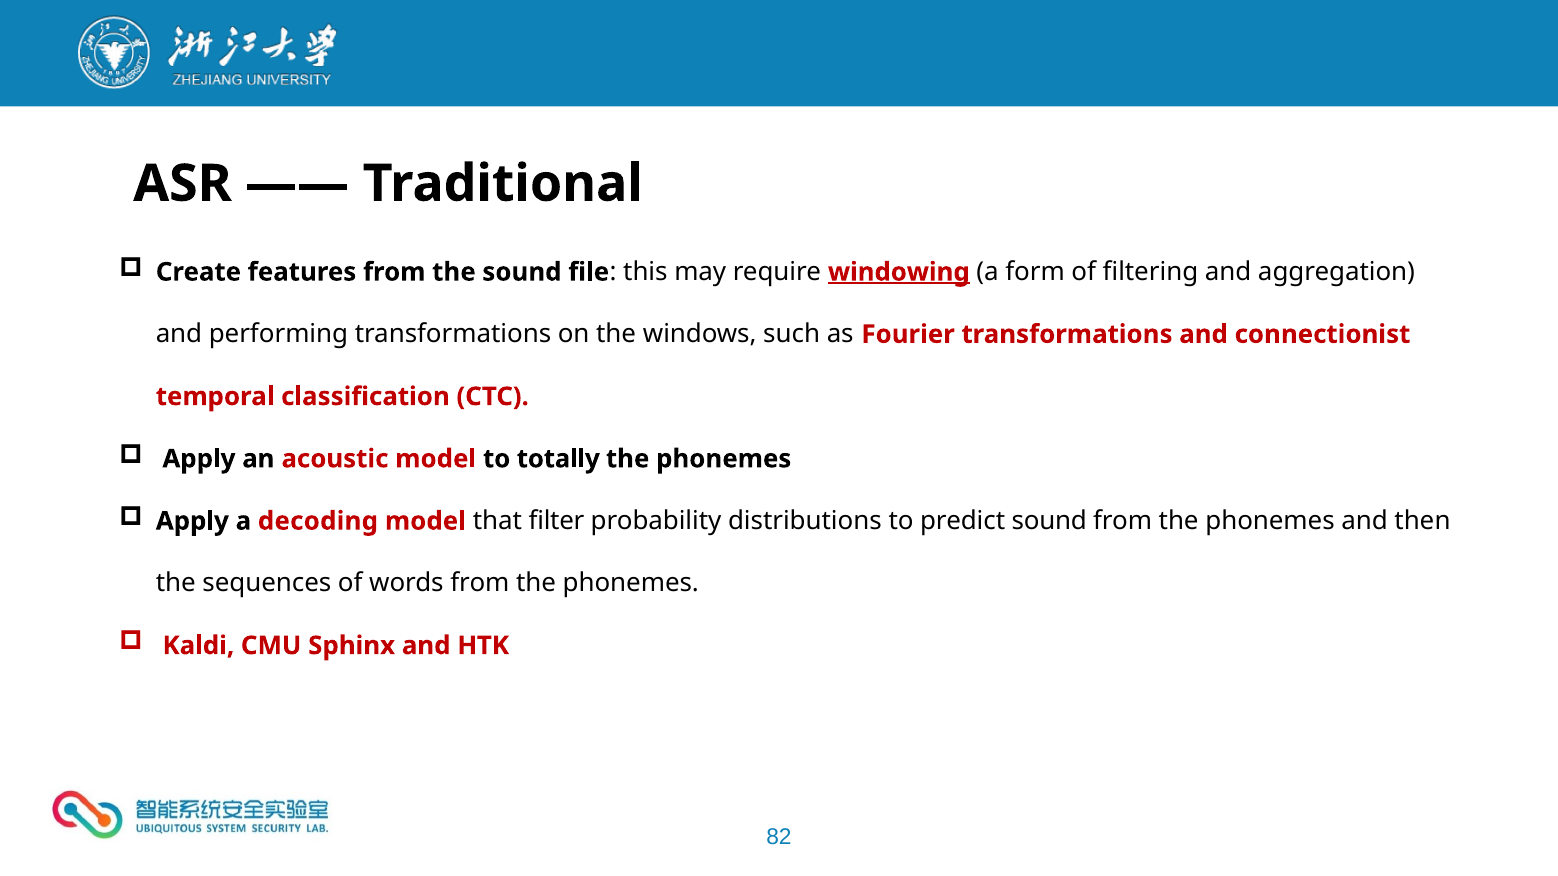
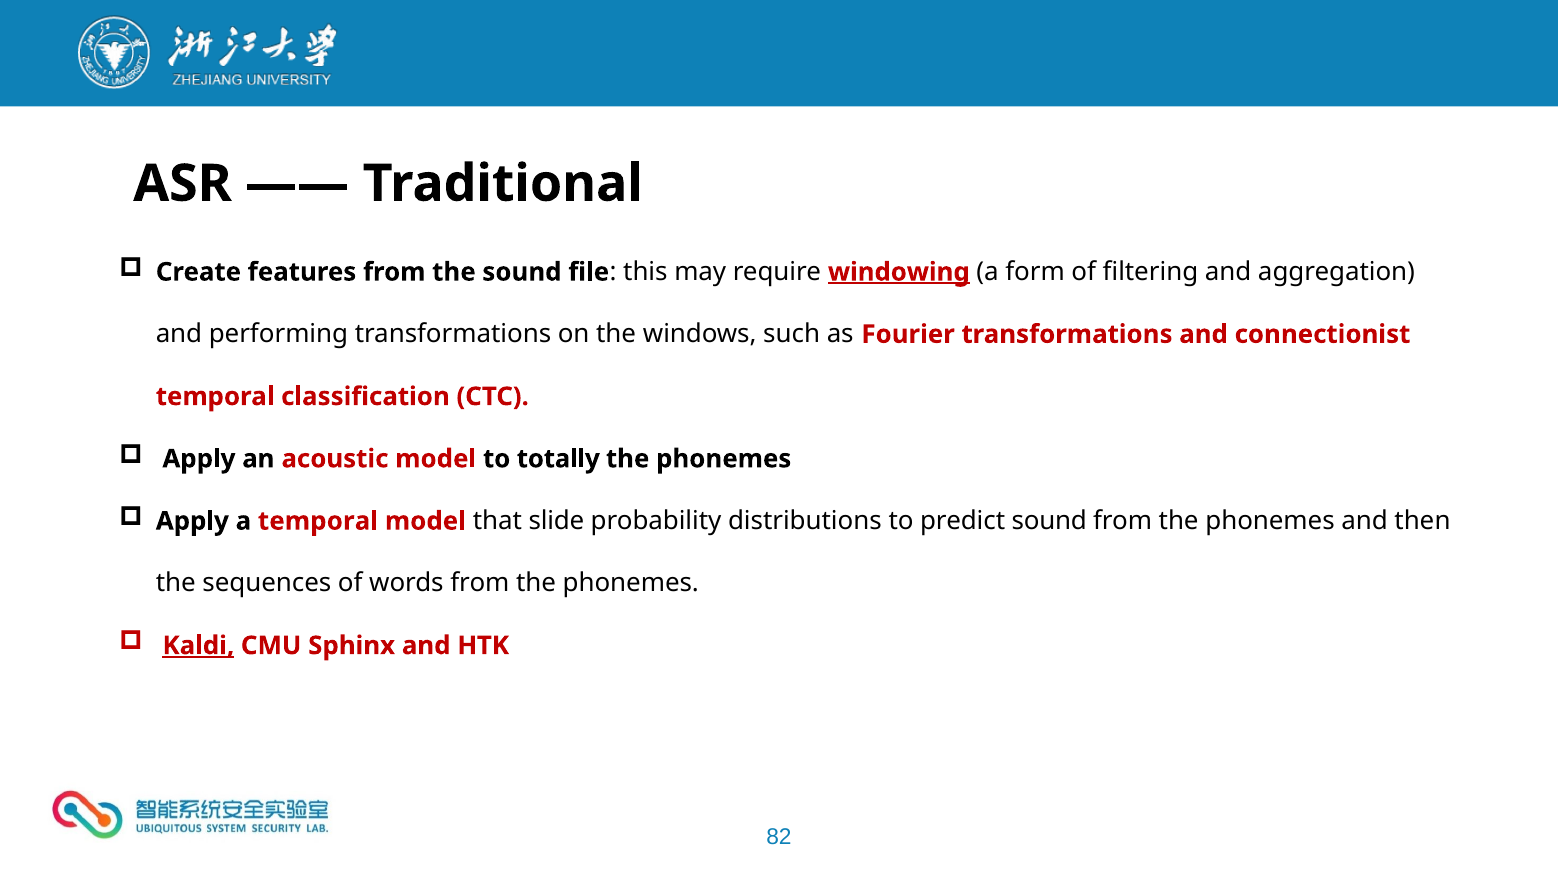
a decoding: decoding -> temporal
filter: filter -> slide
Kaldi underline: none -> present
